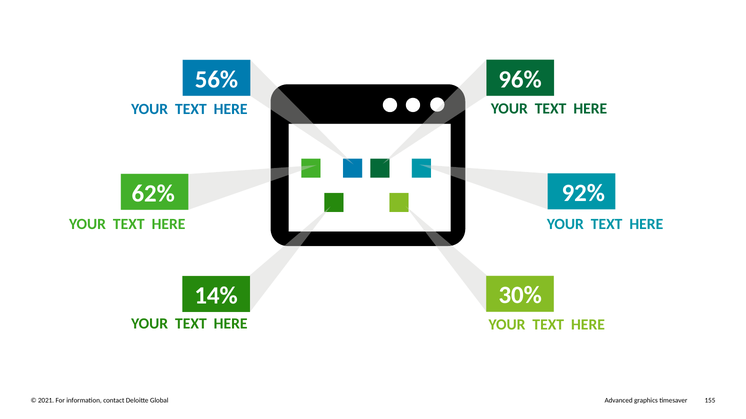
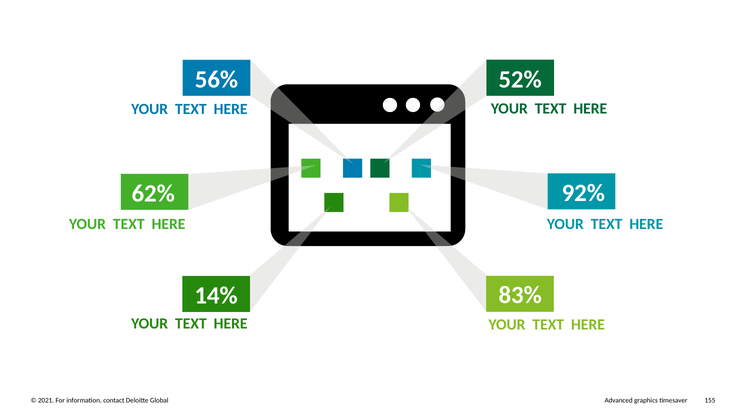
96%: 96% -> 52%
30%: 30% -> 83%
